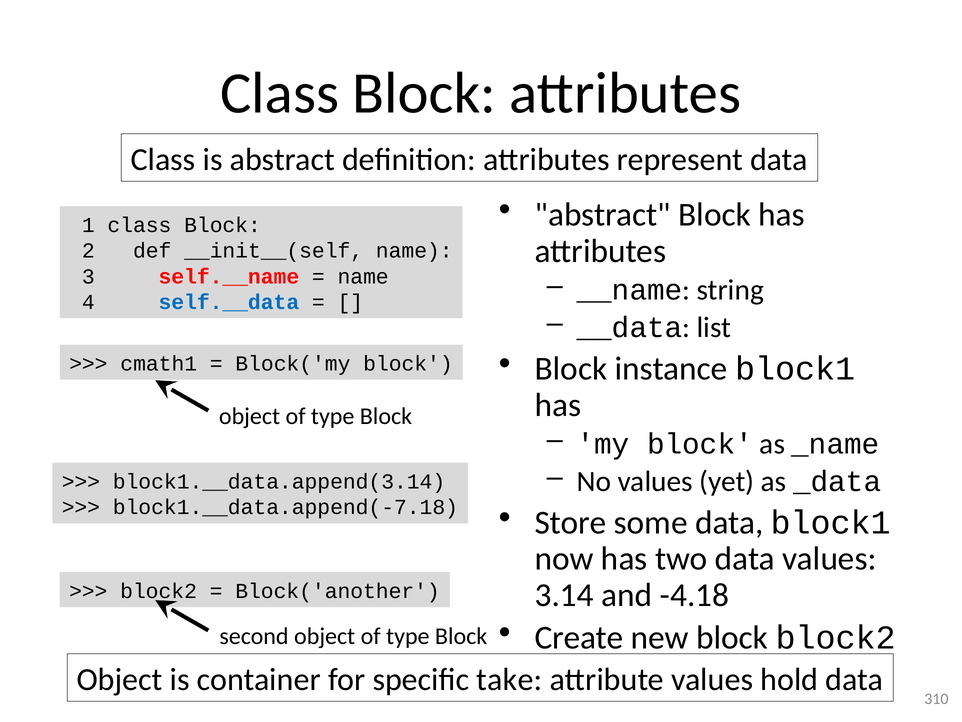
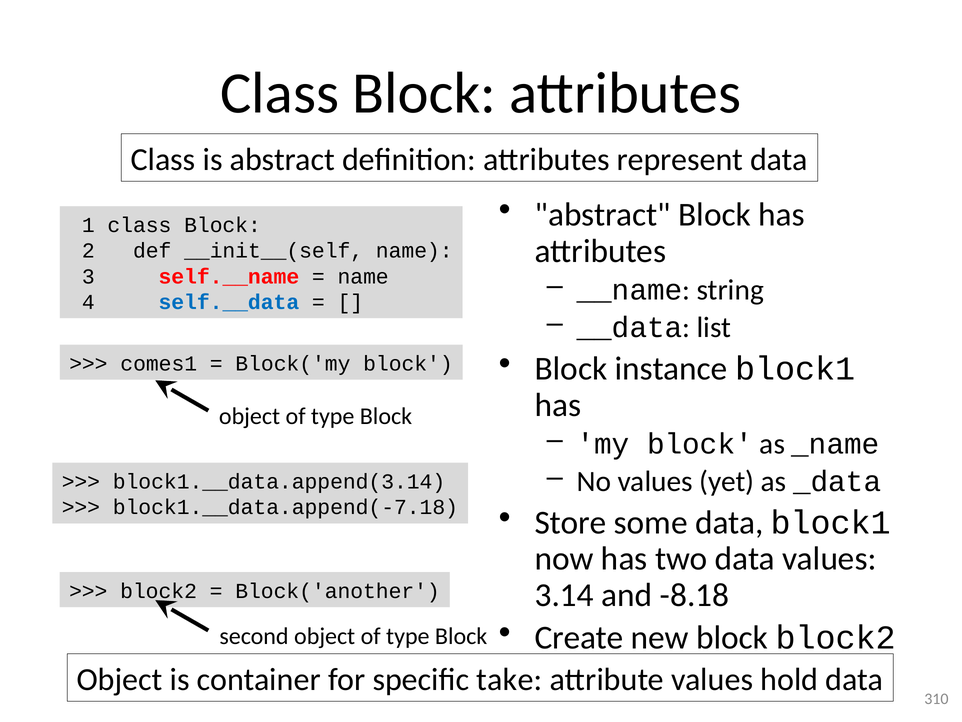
cmath1: cmath1 -> comes1
-4.18: -4.18 -> -8.18
